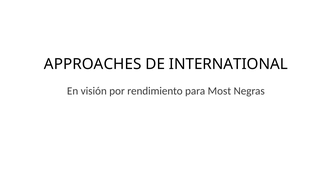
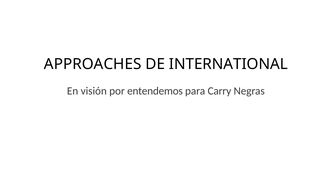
rendimiento: rendimiento -> entendemos
Most: Most -> Carry
